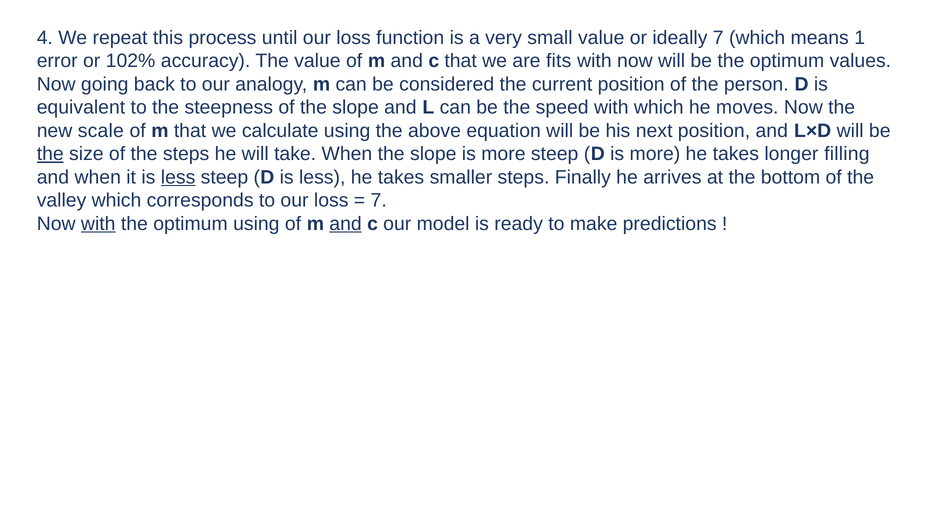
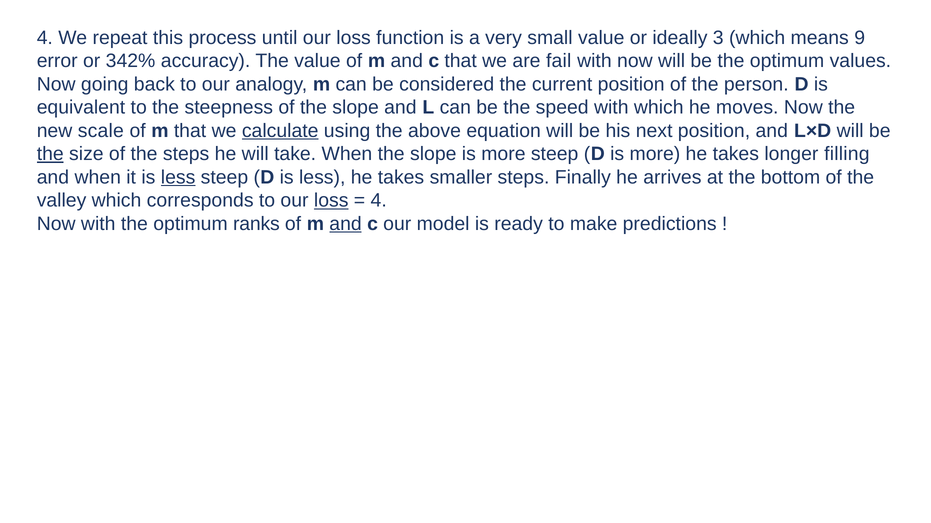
ideally 7: 7 -> 3
1: 1 -> 9
102%: 102% -> 342%
fits: fits -> fail
calculate underline: none -> present
loss at (331, 201) underline: none -> present
7 at (379, 201): 7 -> 4
with at (98, 224) underline: present -> none
optimum using: using -> ranks
